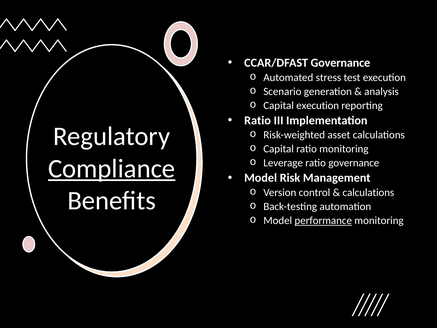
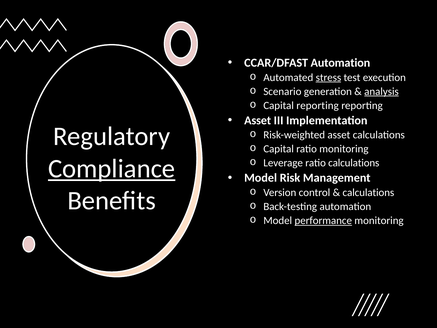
CCAR/DFAST Governance: Governance -> Automation
stress underline: none -> present
analysis underline: none -> present
Capital execution: execution -> reporting
Ratio at (258, 120): Ratio -> Asset
ratio governance: governance -> calculations
